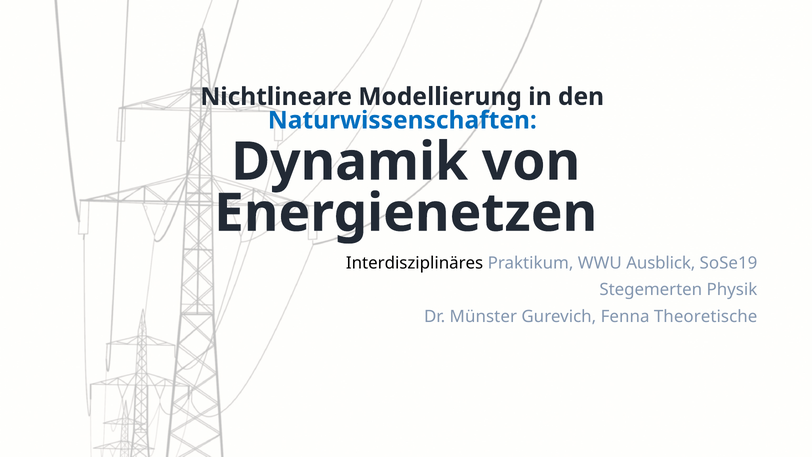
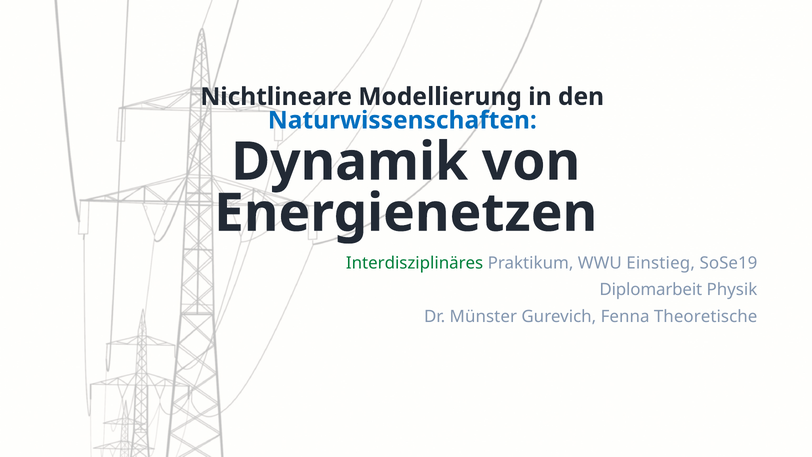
Interdisziplinäres colour: black -> green
Ausblick: Ausblick -> Einstieg
Stegemerten: Stegemerten -> Diplomarbeit
